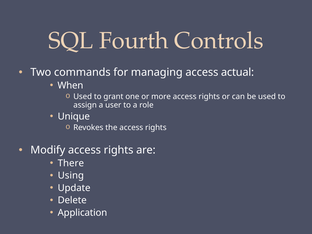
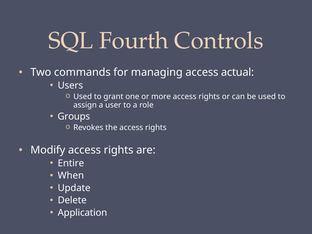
When: When -> Users
Unique: Unique -> Groups
There: There -> Entire
Using: Using -> When
